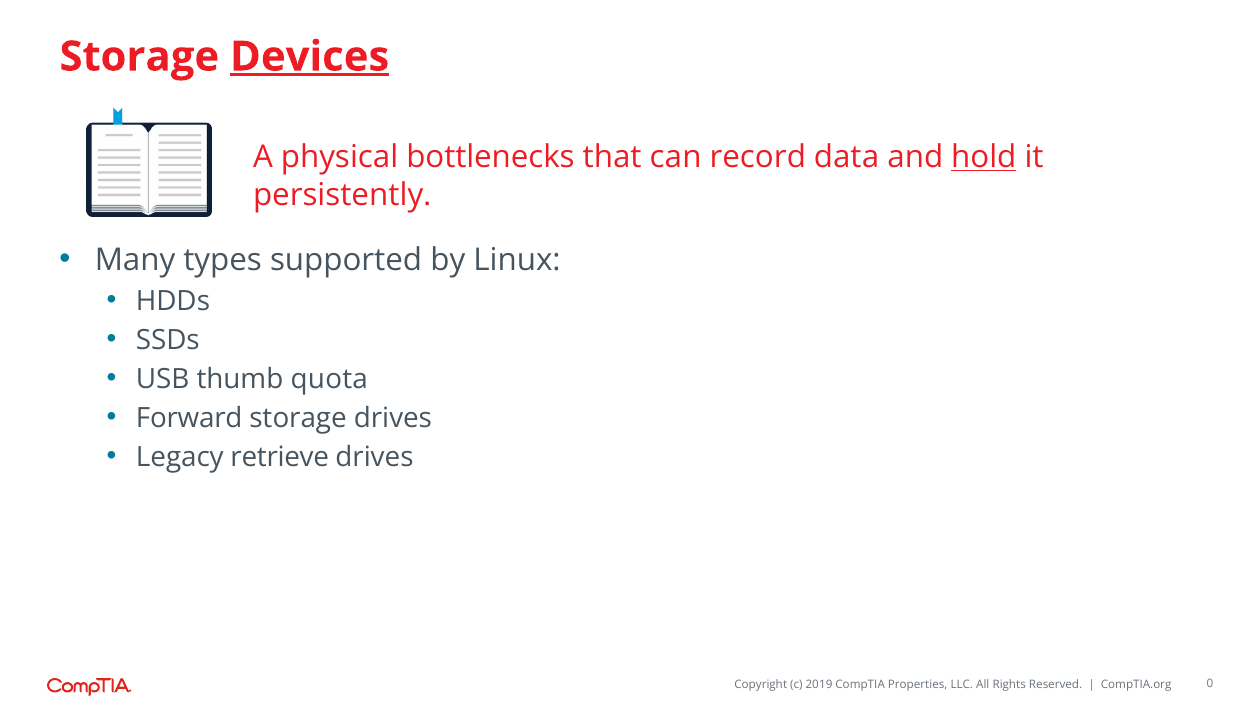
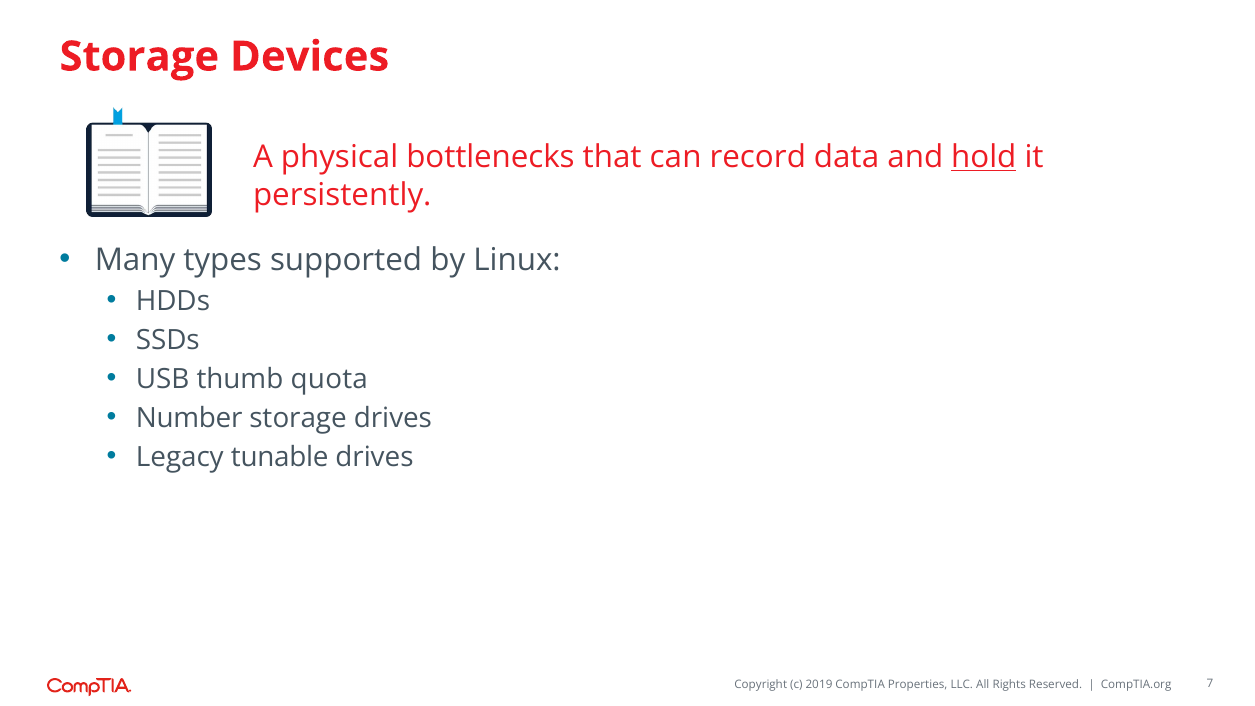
Devices underline: present -> none
Forward: Forward -> Number
retrieve: retrieve -> tunable
0: 0 -> 7
